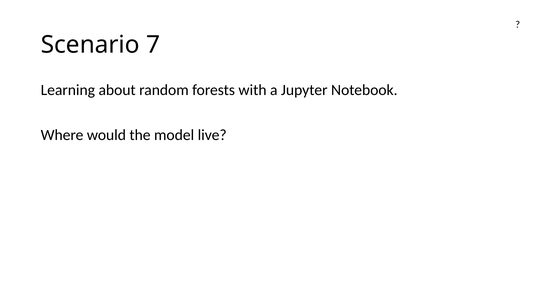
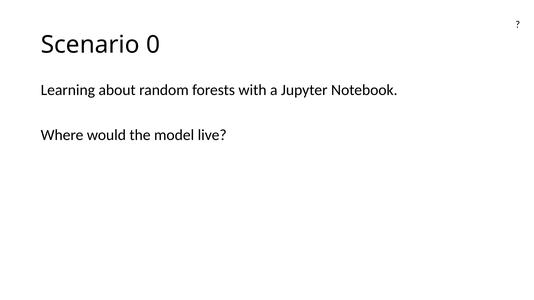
7: 7 -> 0
